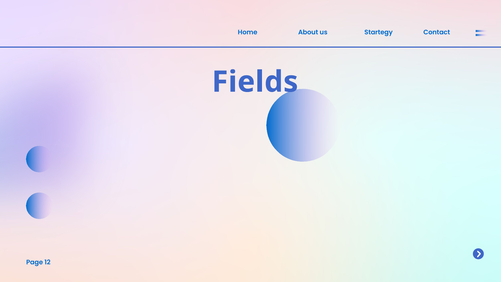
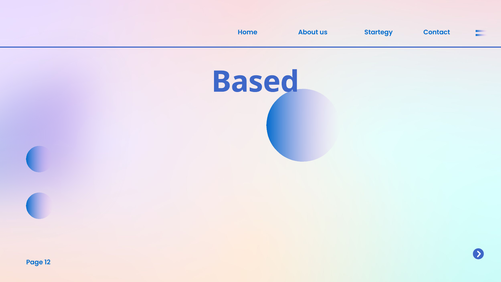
Fields: Fields -> Based
